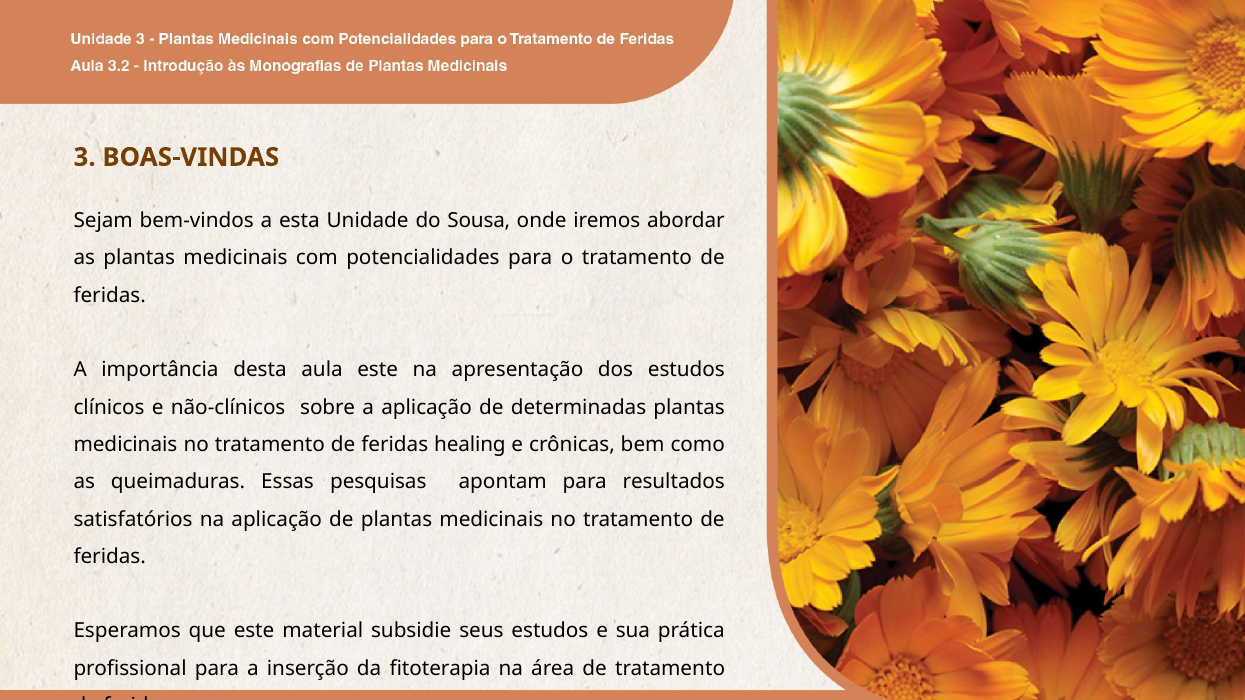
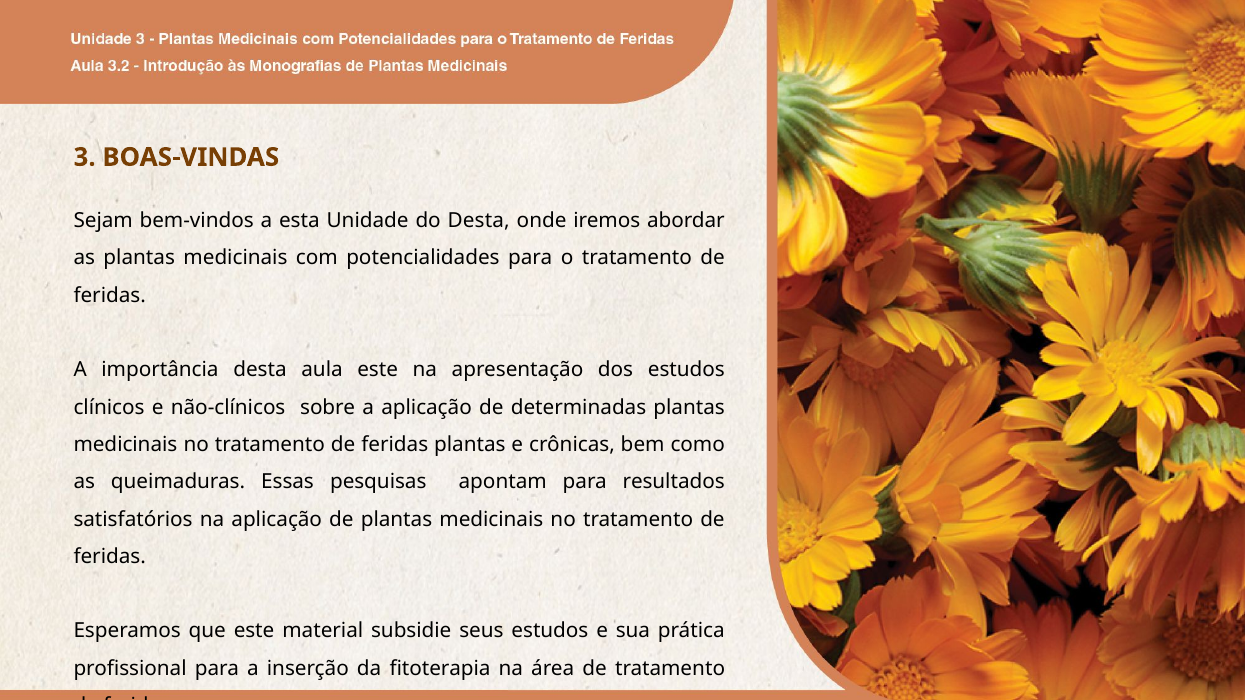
do Sousa: Sousa -> Desta
feridas healing: healing -> plantas
